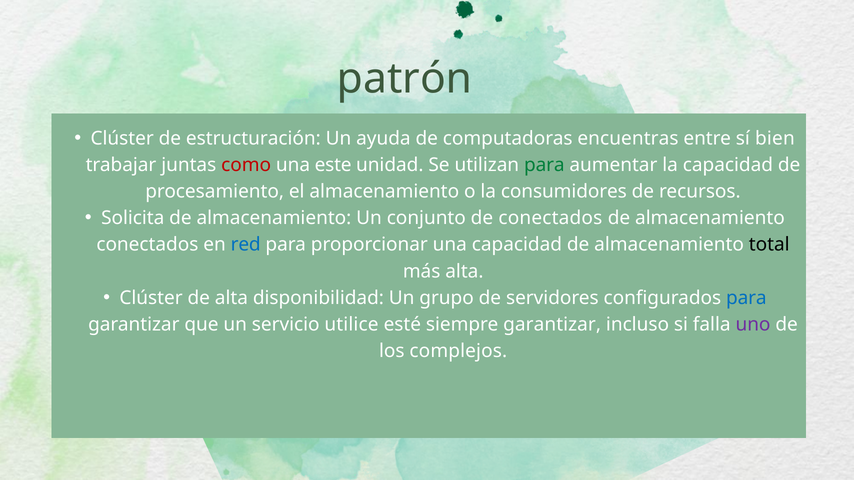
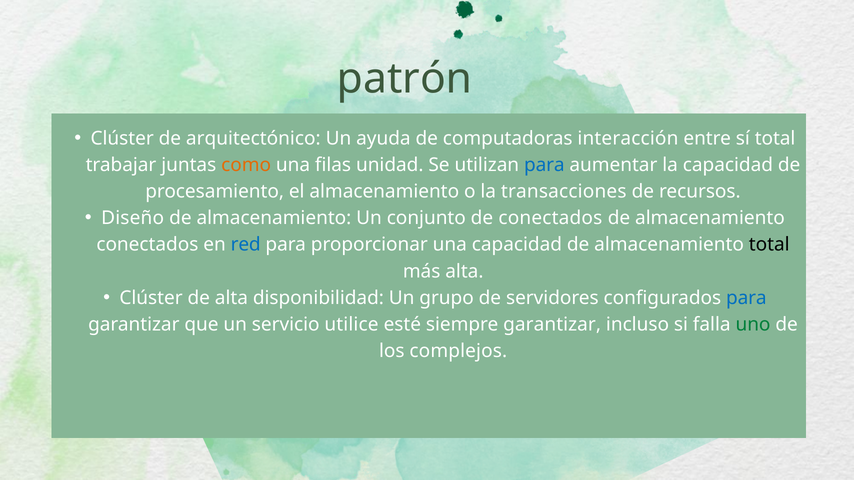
estructuración: estructuración -> arquitectónico
encuentras: encuentras -> interacción
sí bien: bien -> total
como colour: red -> orange
este: este -> filas
para at (544, 165) colour: green -> blue
consumidores: consumidores -> transacciones
Solicita: Solicita -> Diseño
uno colour: purple -> green
